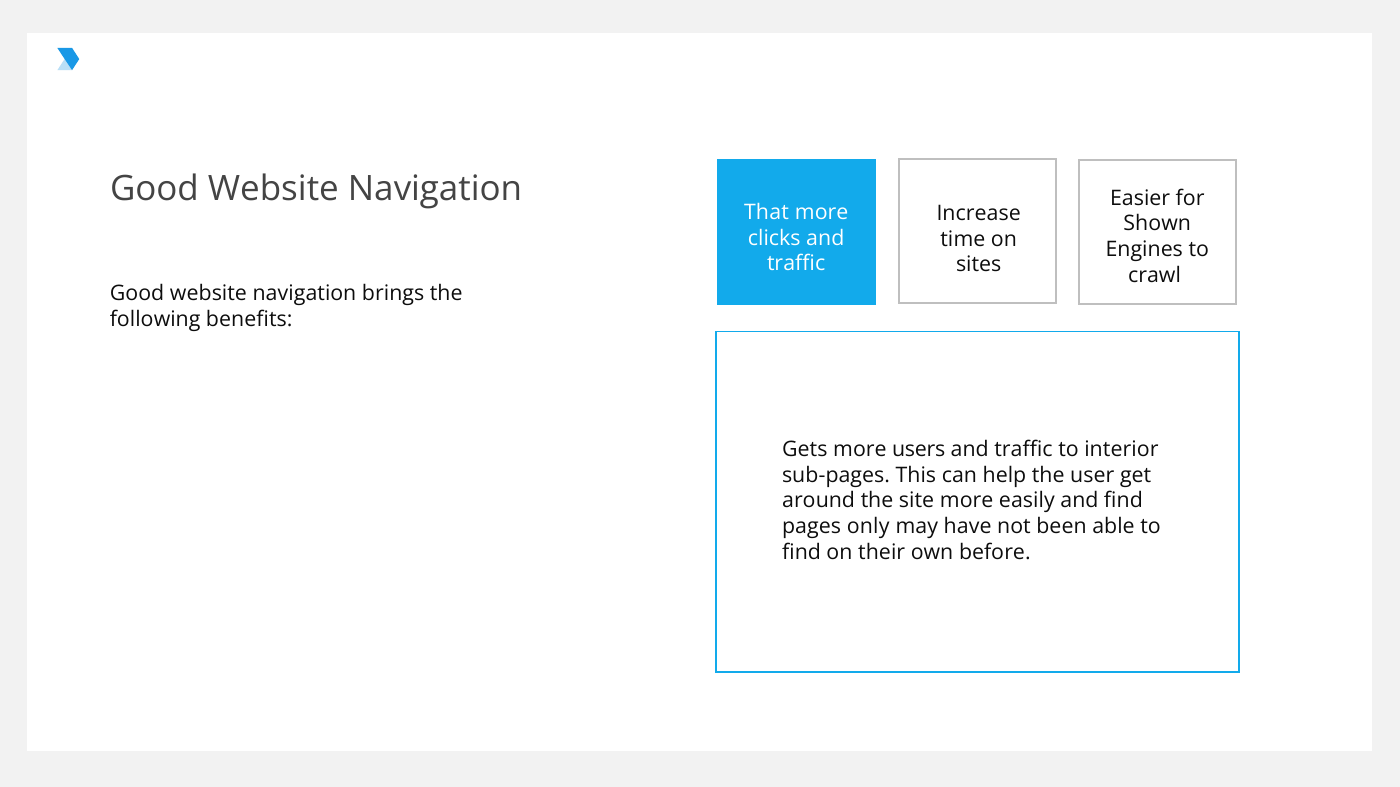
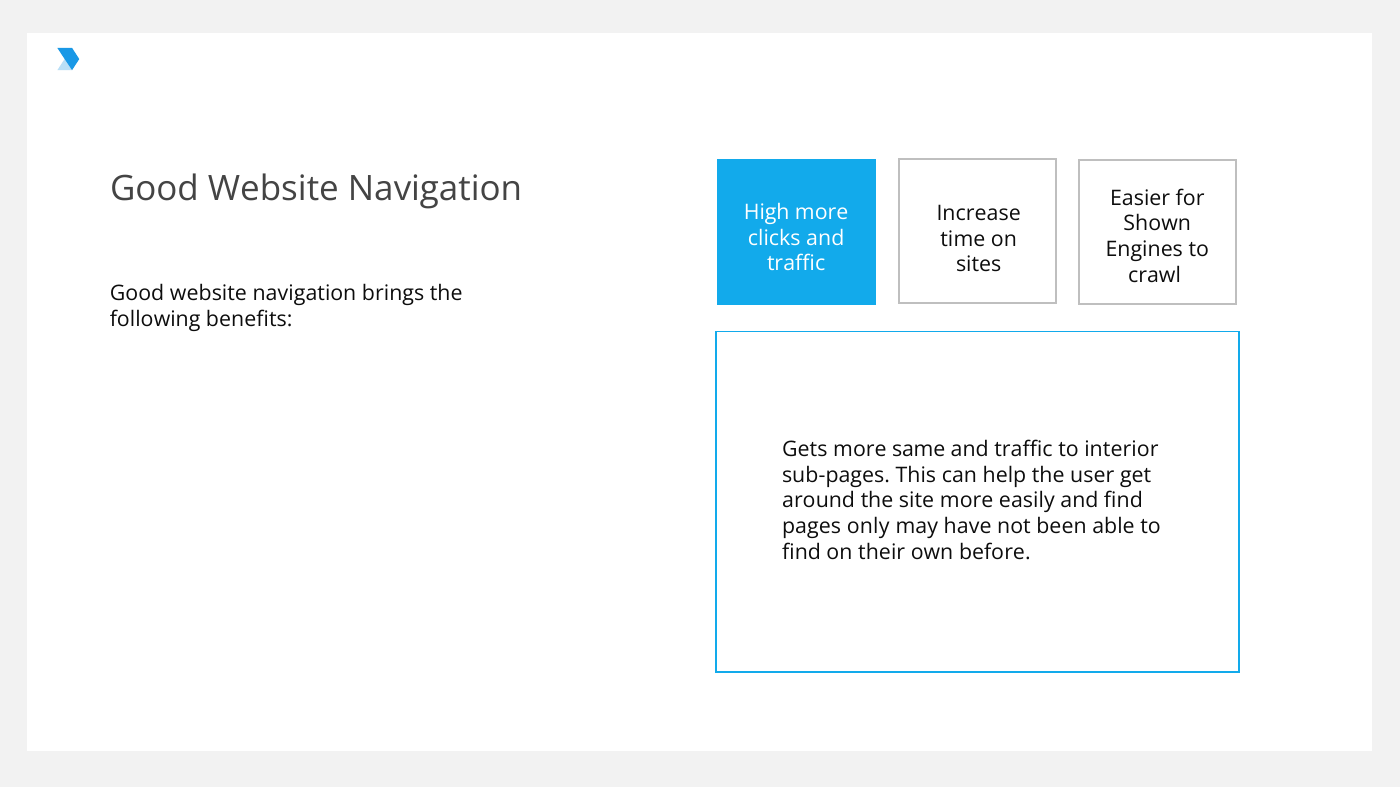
That: That -> High
users: users -> same
